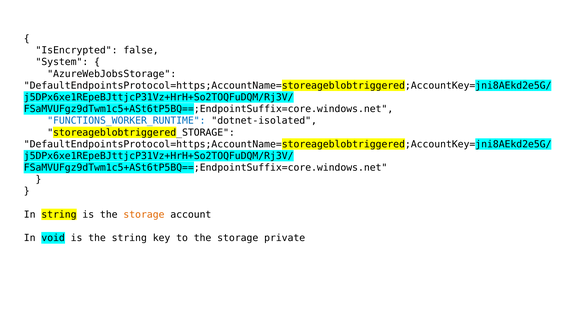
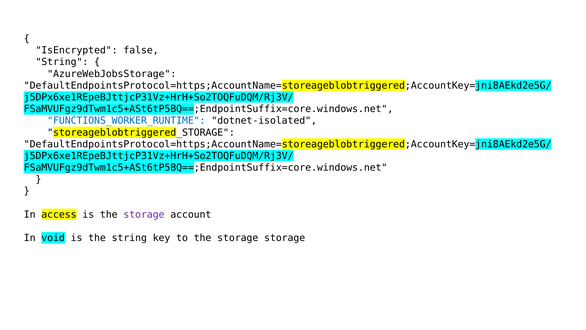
System at (62, 62): System -> String
In string: string -> access
storage at (144, 214) colour: orange -> purple
storage private: private -> storage
